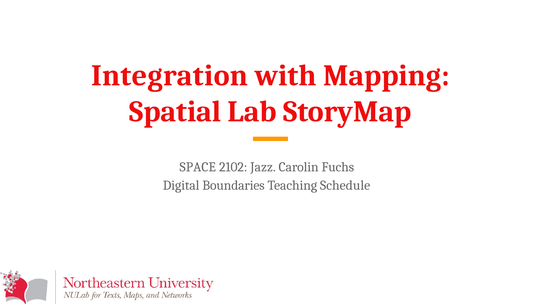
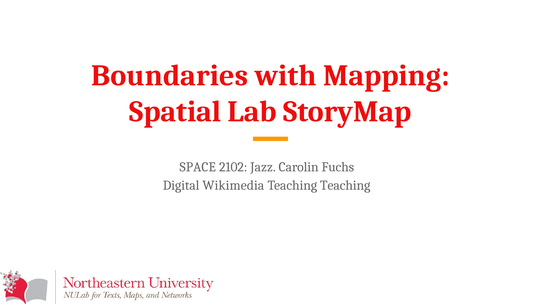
Integration: Integration -> Boundaries
Boundaries: Boundaries -> Wikimedia
Teaching Schedule: Schedule -> Teaching
